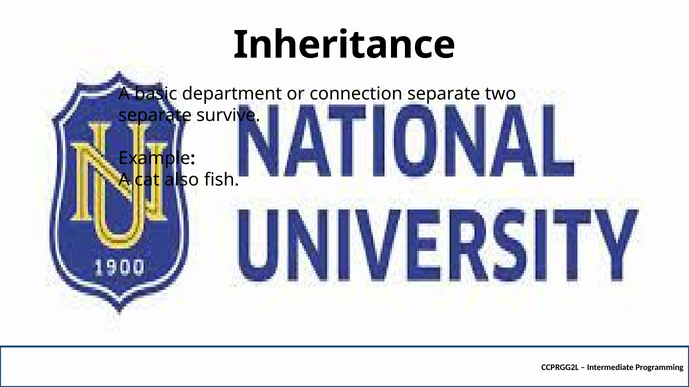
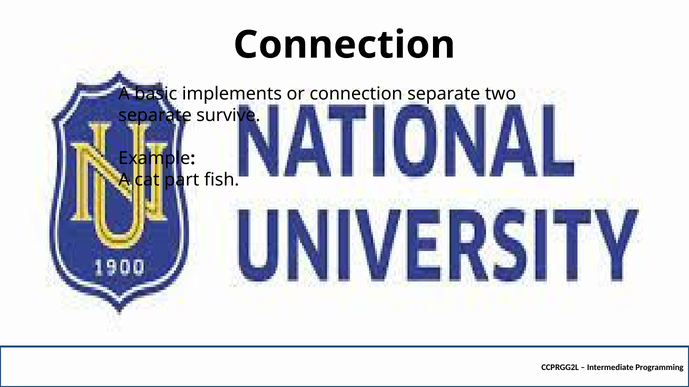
Inheritance at (345, 45): Inheritance -> Connection
department: department -> implements
also: also -> part
